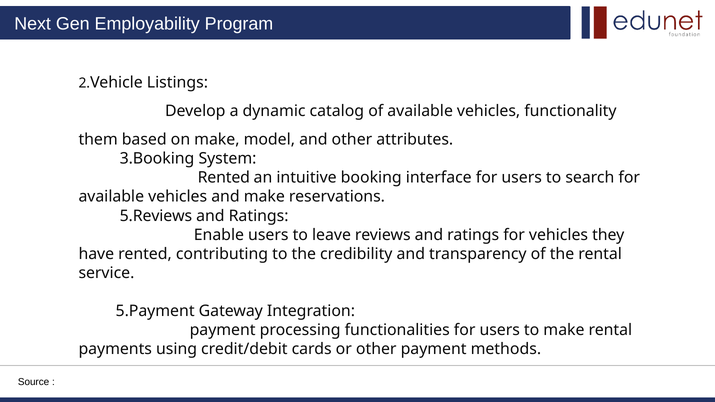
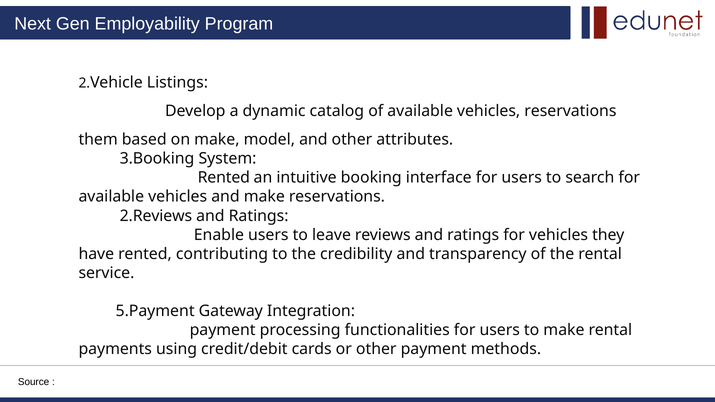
vehicles functionality: functionality -> reservations
5.Reviews: 5.Reviews -> 2.Reviews
